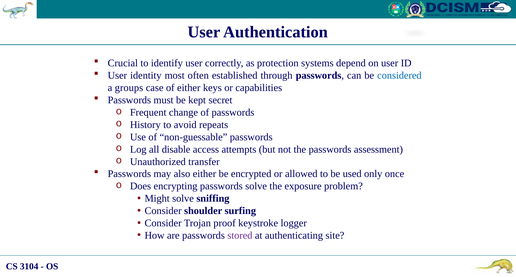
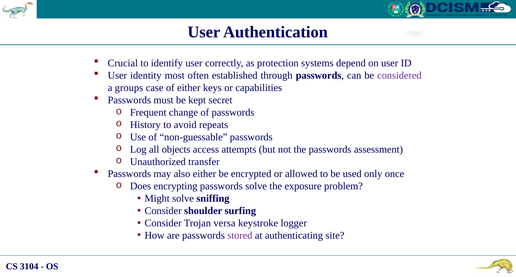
considered colour: blue -> purple
disable: disable -> objects
proof: proof -> versa
